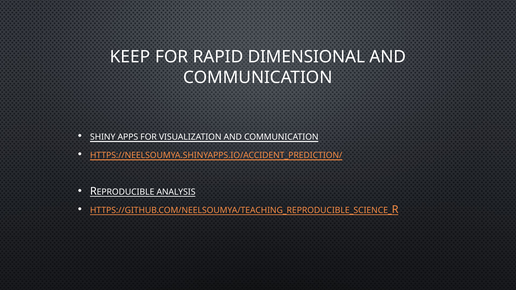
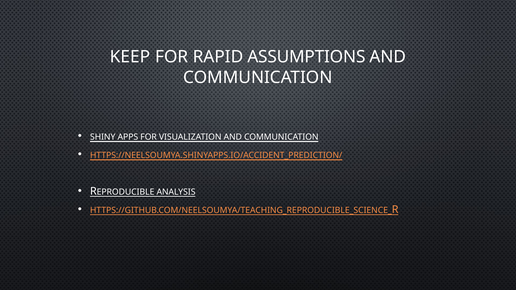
DIMENSIONAL: DIMENSIONAL -> ASSUMPTIONS
